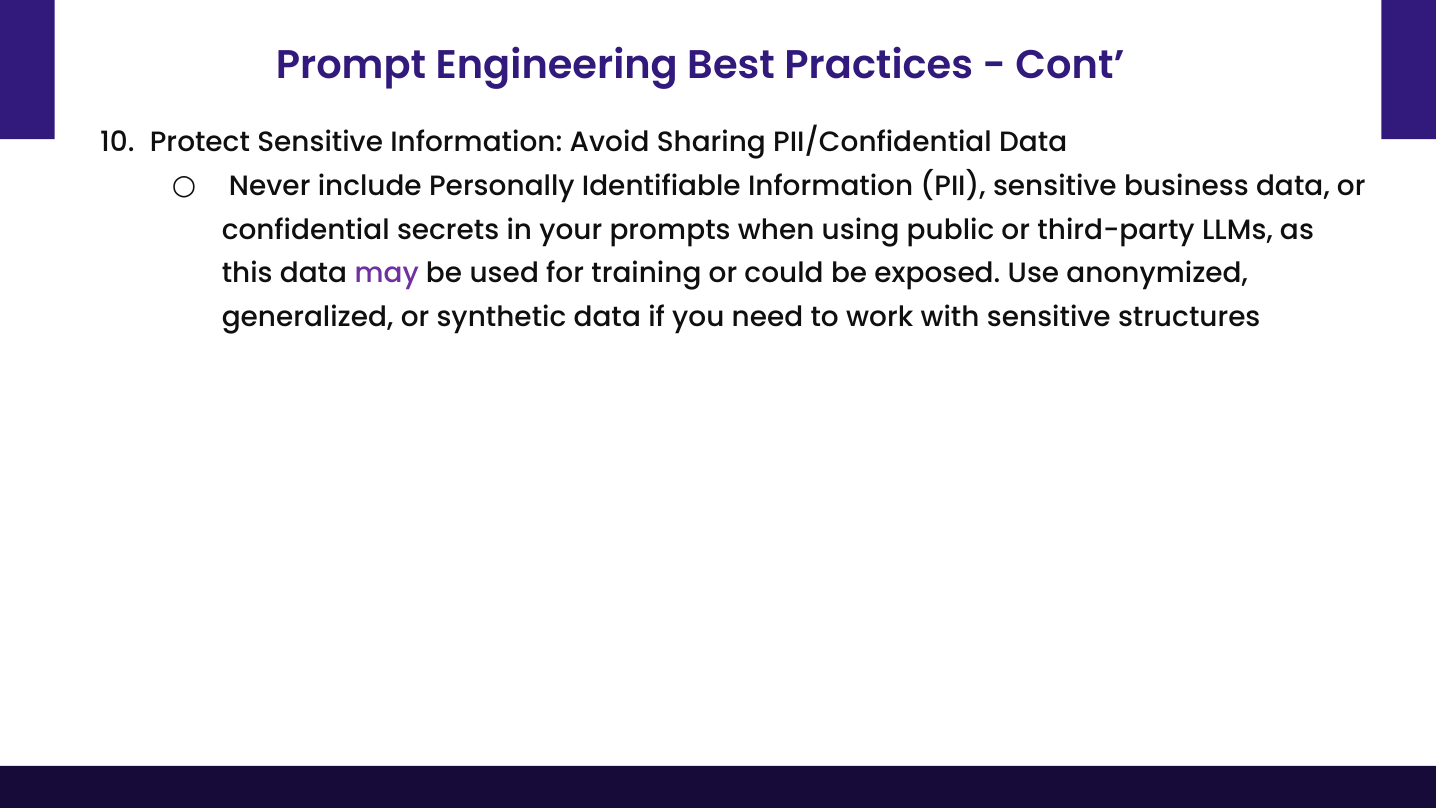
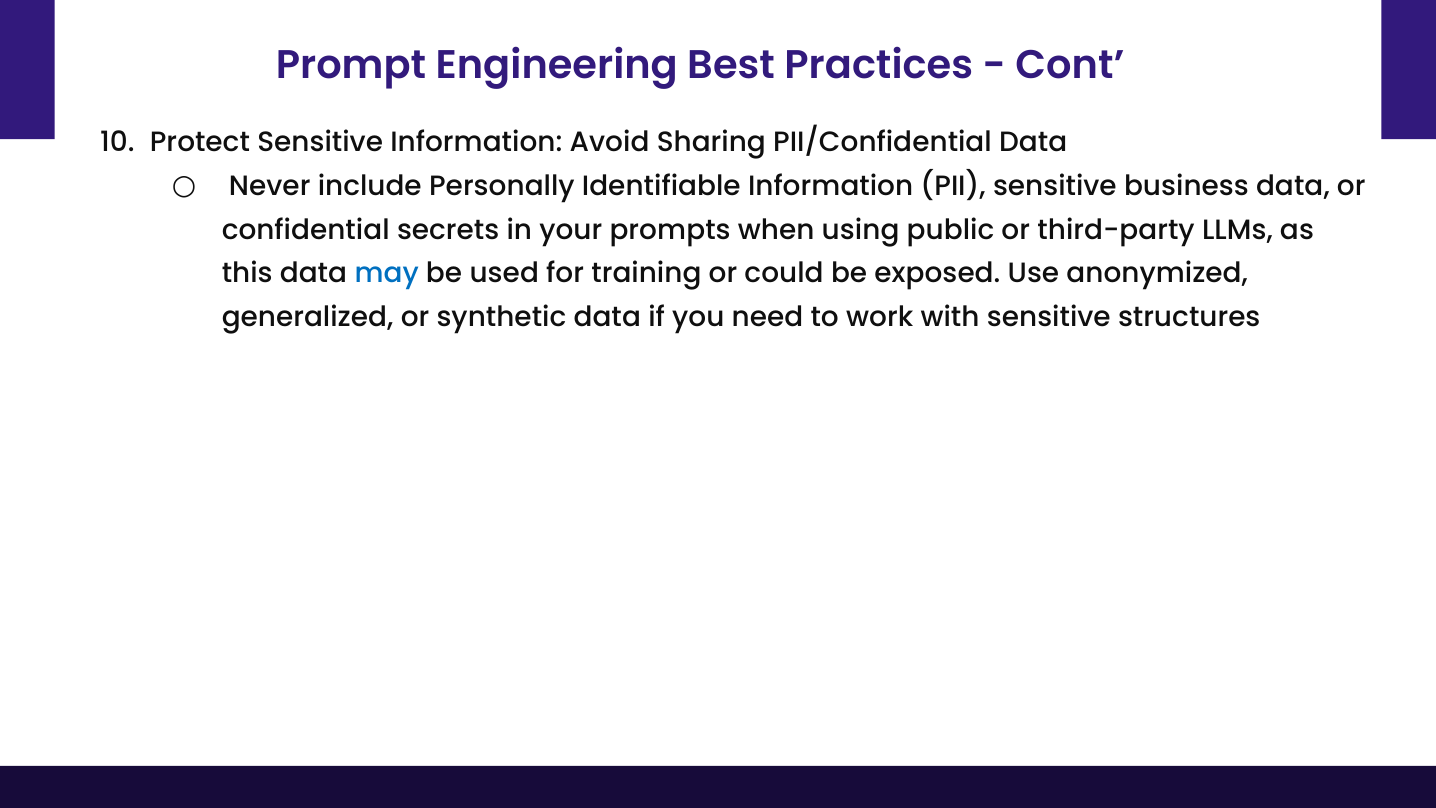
may colour: purple -> blue
